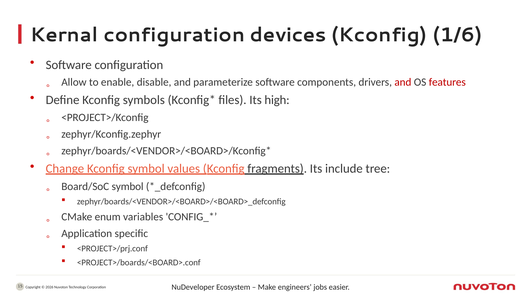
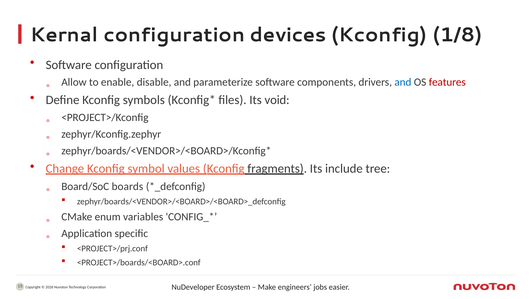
1/6: 1/6 -> 1/8
and at (403, 82) colour: red -> blue
high: high -> void
Board/SoC symbol: symbol -> boards
